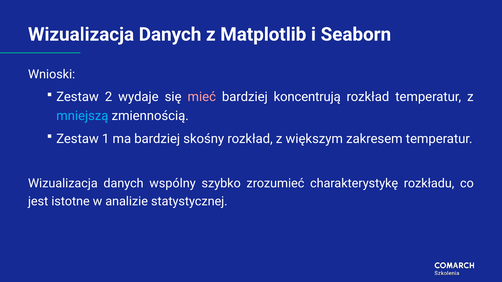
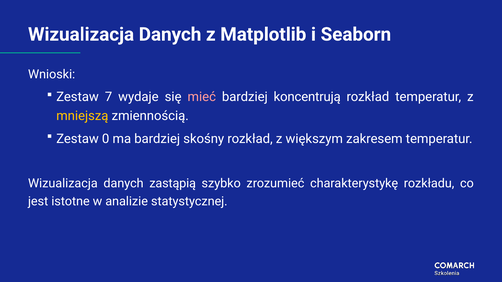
2: 2 -> 7
mniejszą colour: light blue -> yellow
1: 1 -> 0
wspólny: wspólny -> zastąpią
